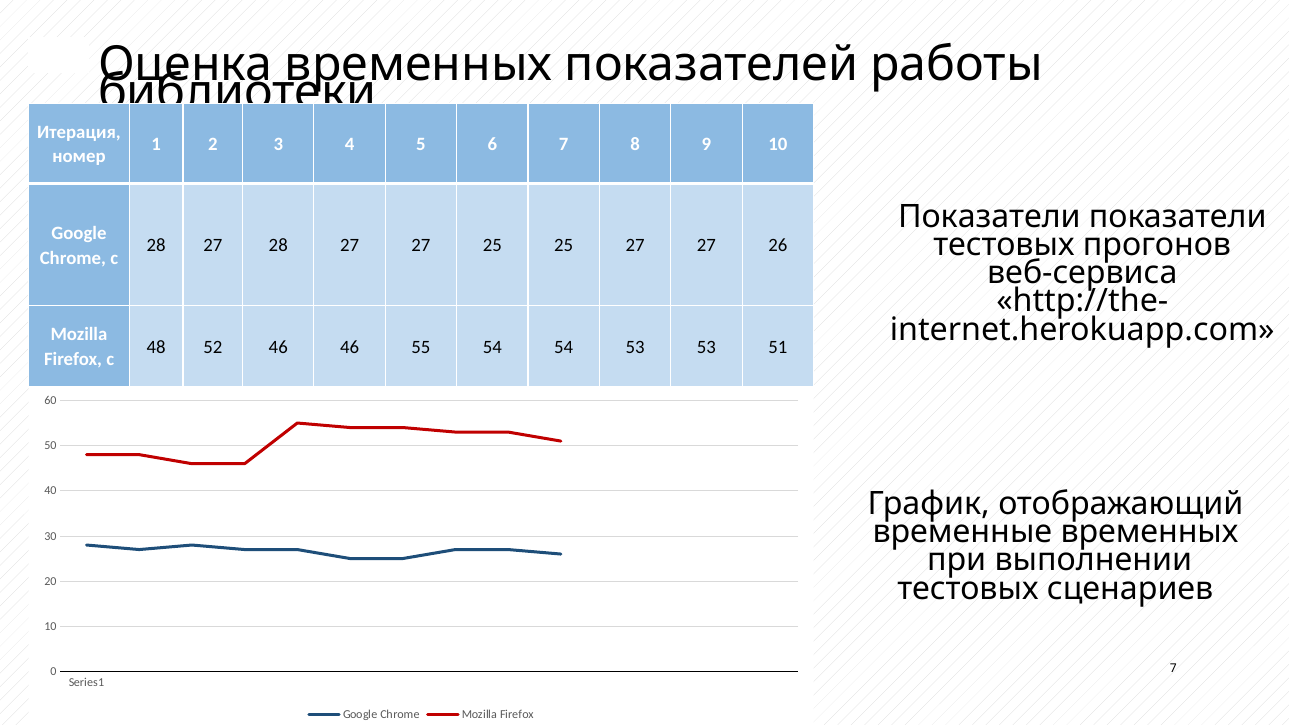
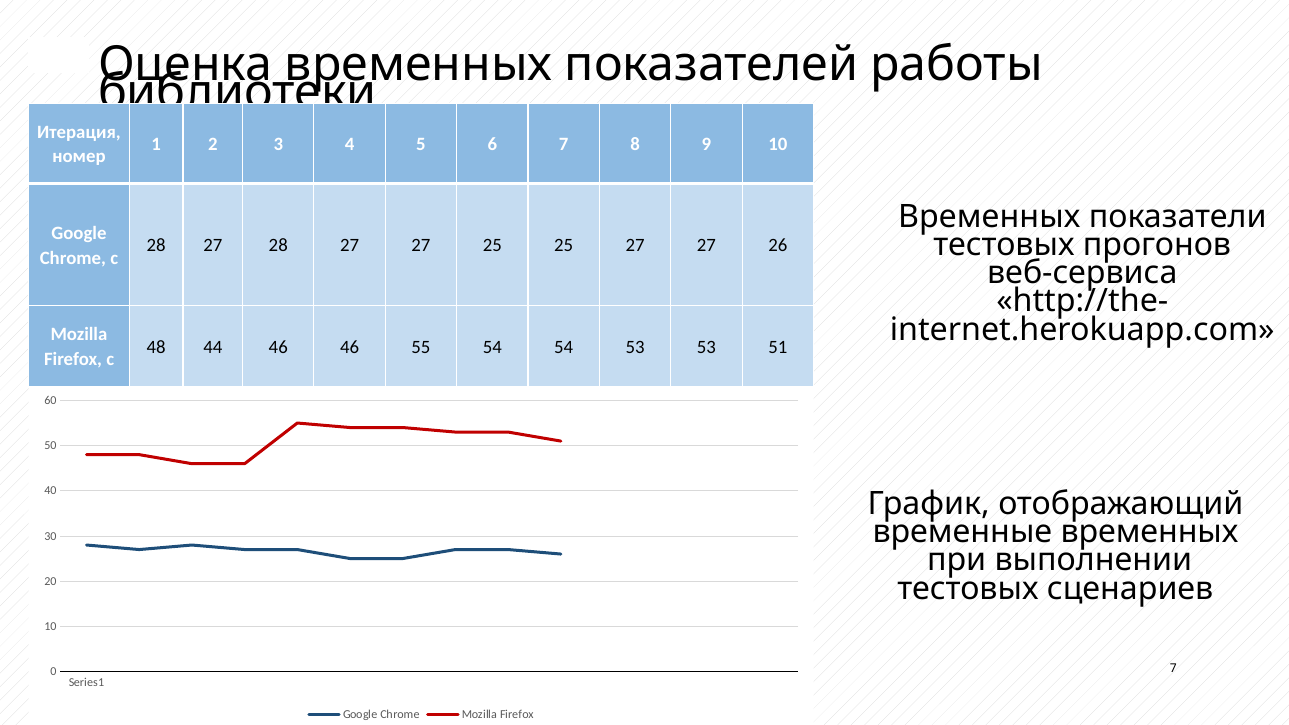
Показатели at (989, 217): Показатели -> Временных
52: 52 -> 44
